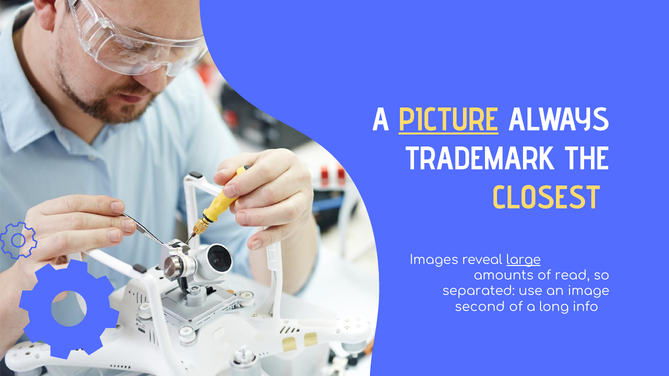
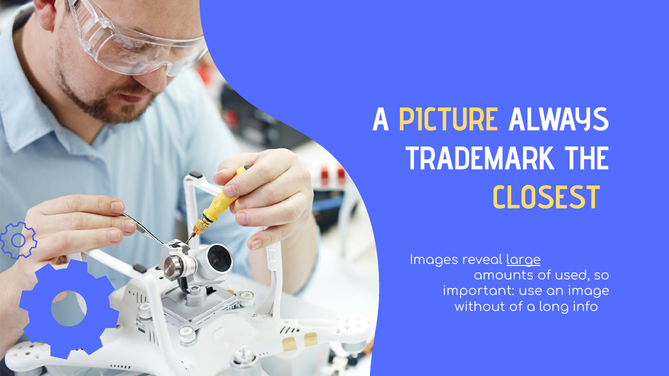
PICTURE underline: present -> none
read: read -> used
separated: separated -> important
second: second -> without
